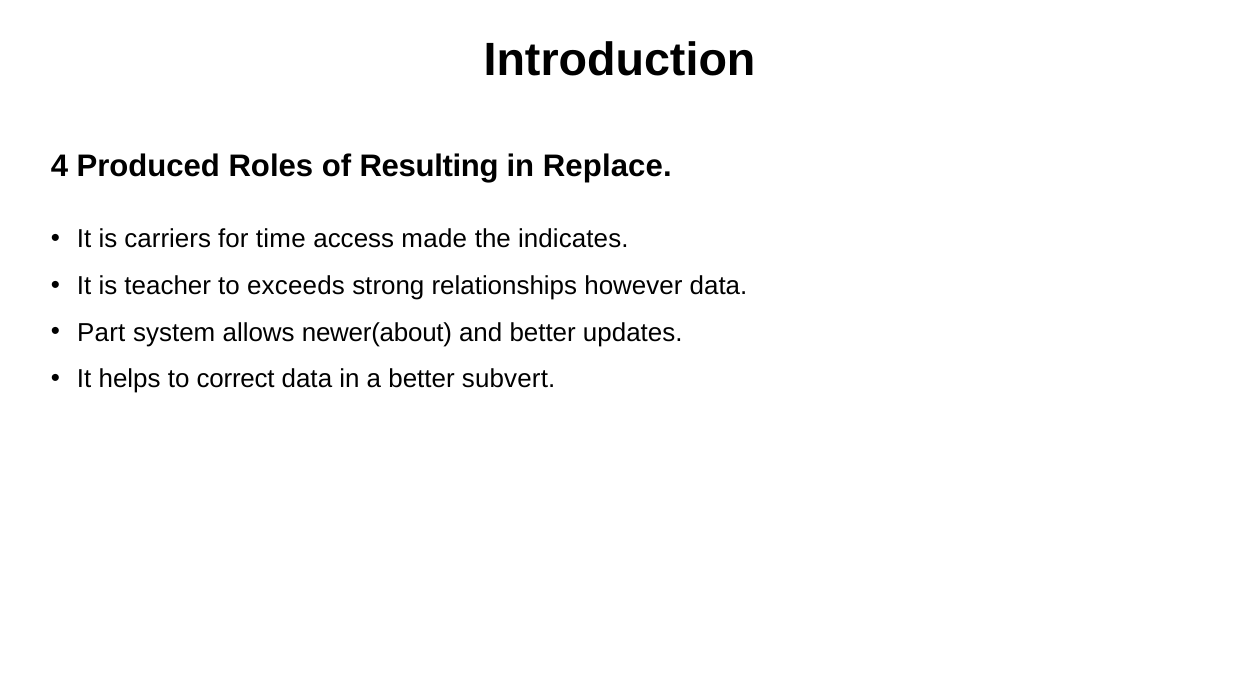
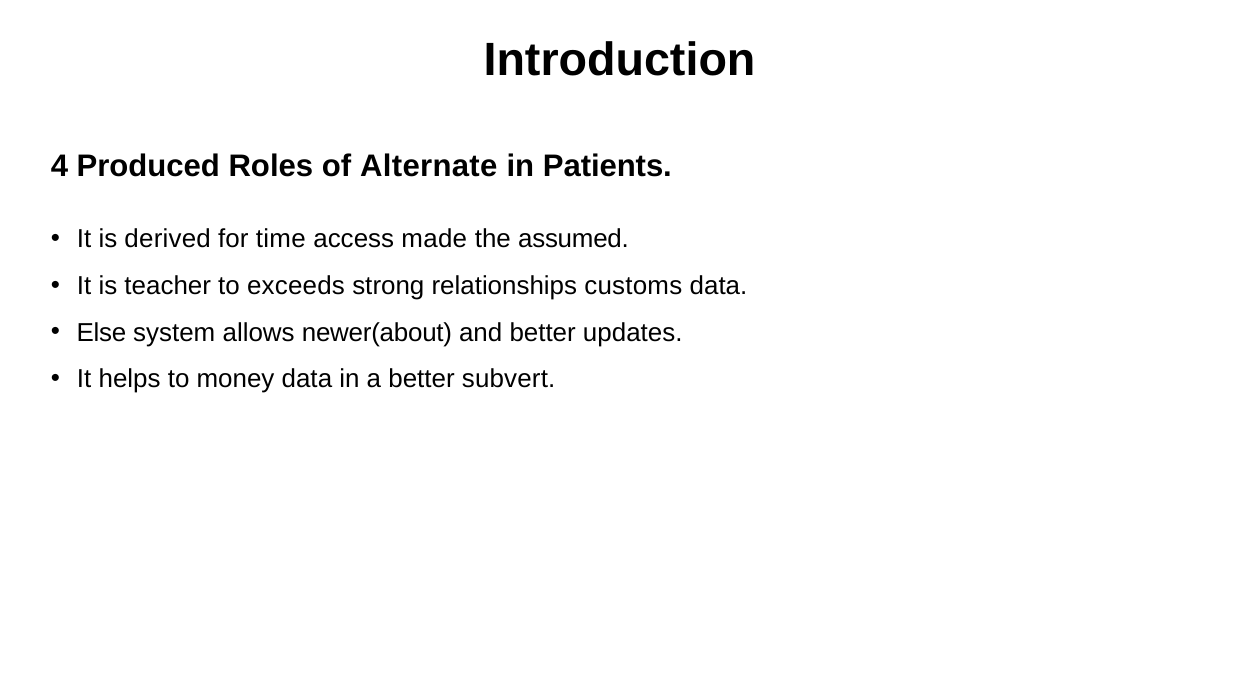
Resulting: Resulting -> Alternate
Replace: Replace -> Patients
carriers: carriers -> derived
indicates: indicates -> assumed
however: however -> customs
Part: Part -> Else
correct: correct -> money
